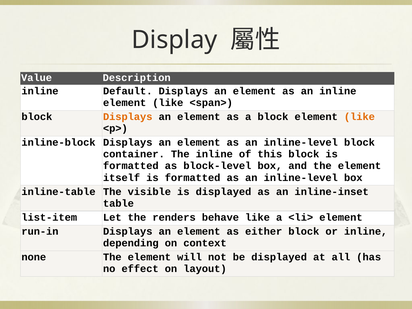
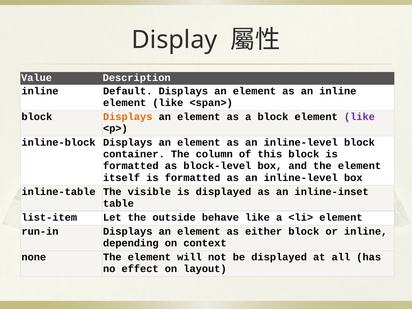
like at (359, 117) colour: orange -> purple
The inline: inline -> column
renders: renders -> outside
